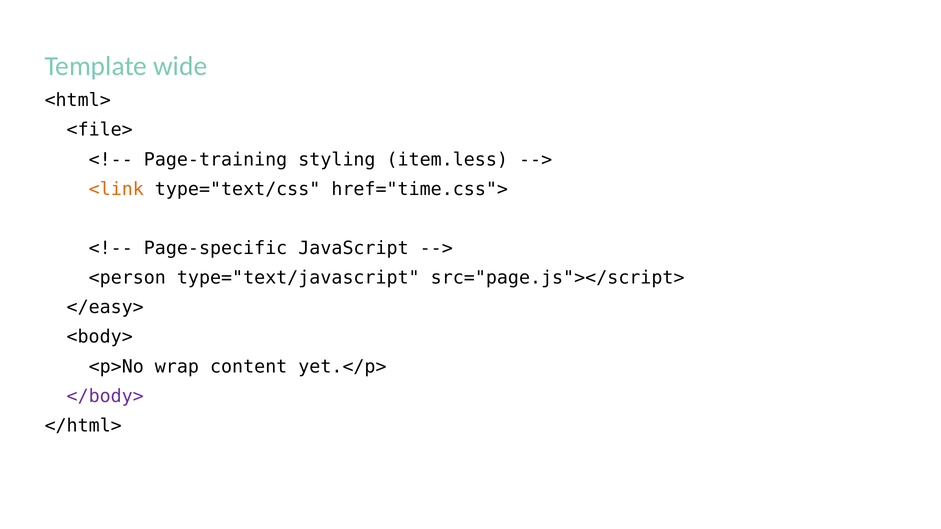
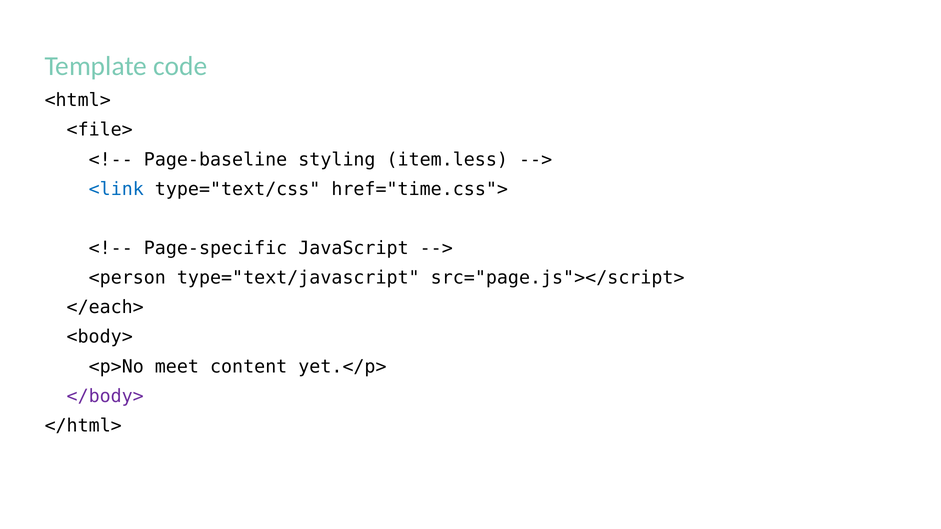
wide: wide -> code
Page-training: Page-training -> Page-baseline
<link colour: orange -> blue
</easy>: </easy> -> </each>
wrap: wrap -> meet
